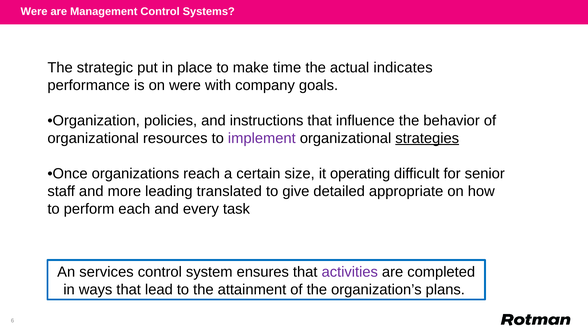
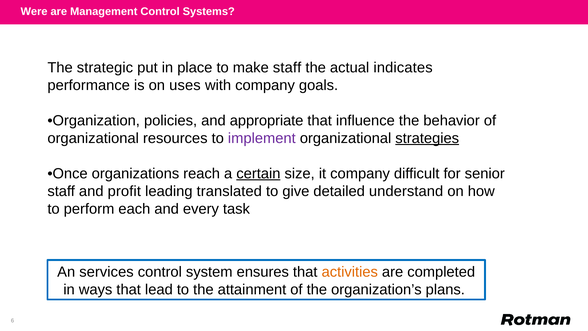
make time: time -> staff
on were: were -> uses
instructions: instructions -> appropriate
certain underline: none -> present
it operating: operating -> company
more: more -> profit
appropriate: appropriate -> understand
activities colour: purple -> orange
